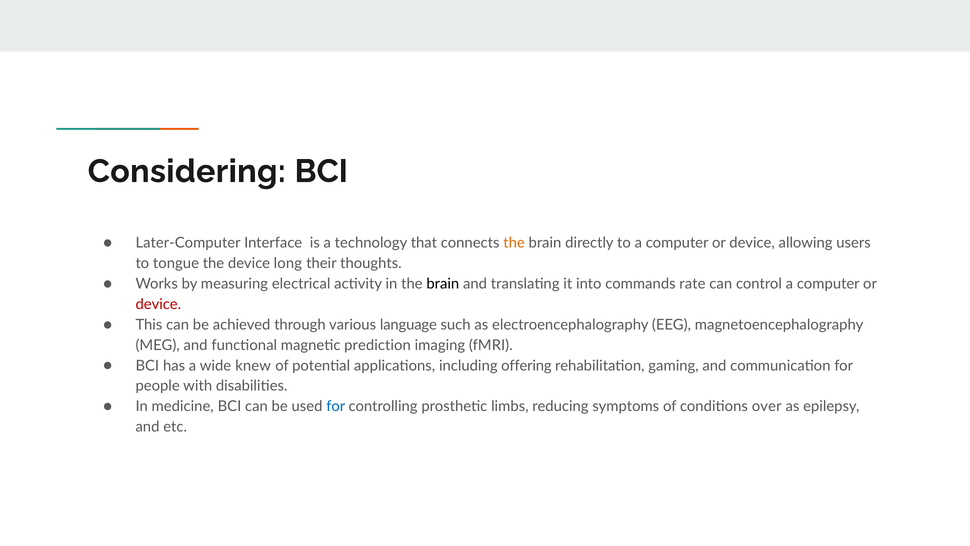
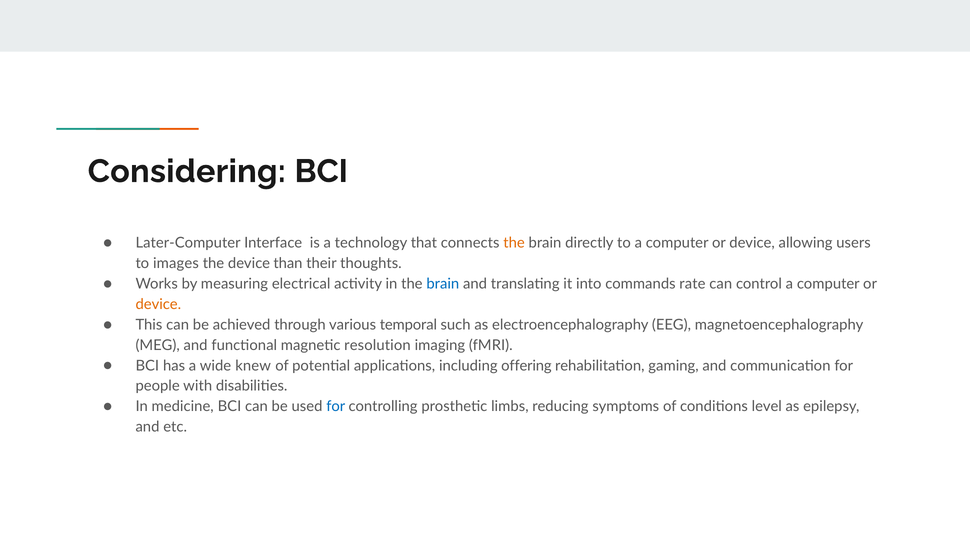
tongue: tongue -> images
long: long -> than
brain at (443, 284) colour: black -> blue
device at (158, 304) colour: red -> orange
language: language -> temporal
prediction: prediction -> resolution
over: over -> level
